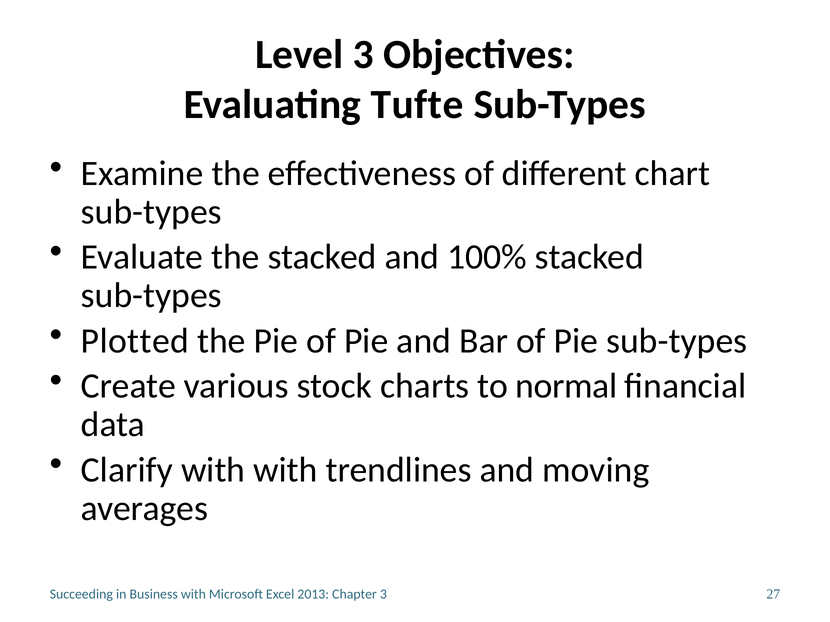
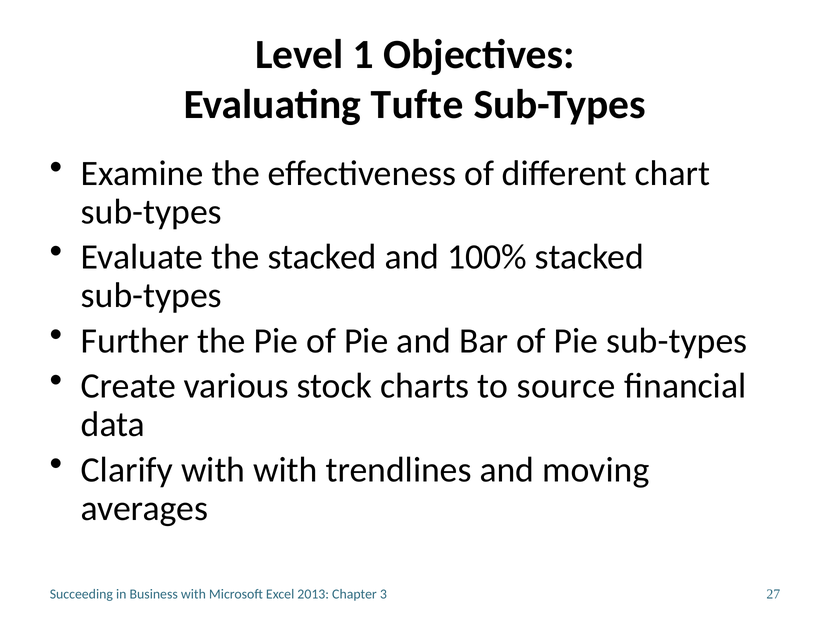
Level 3: 3 -> 1
Plotted: Plotted -> Further
normal: normal -> source
